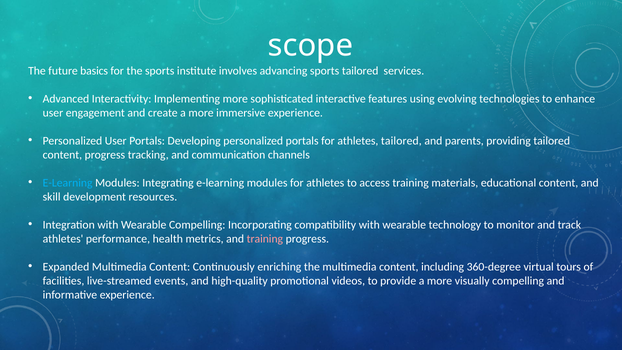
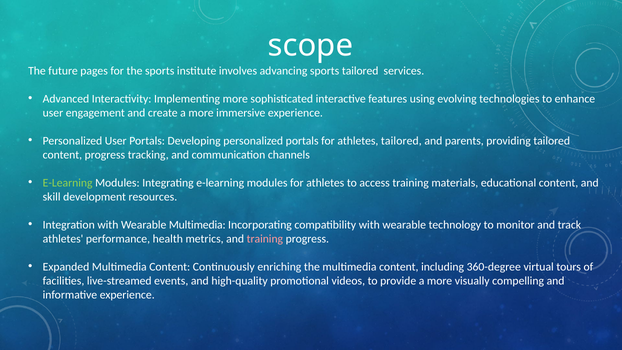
basics: basics -> pages
E-Learning at (68, 183) colour: light blue -> light green
Wearable Compelling: Compelling -> Multimedia
